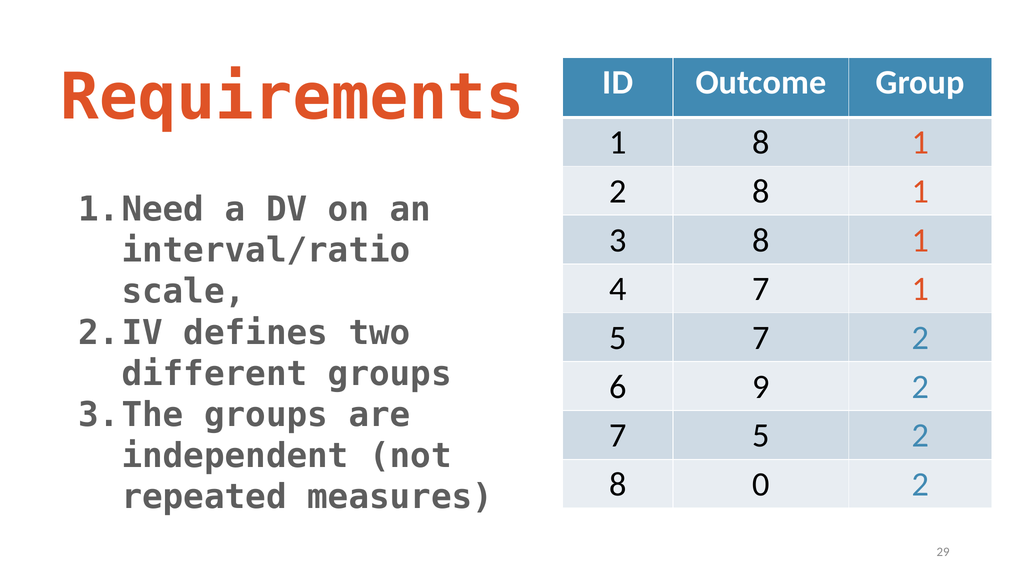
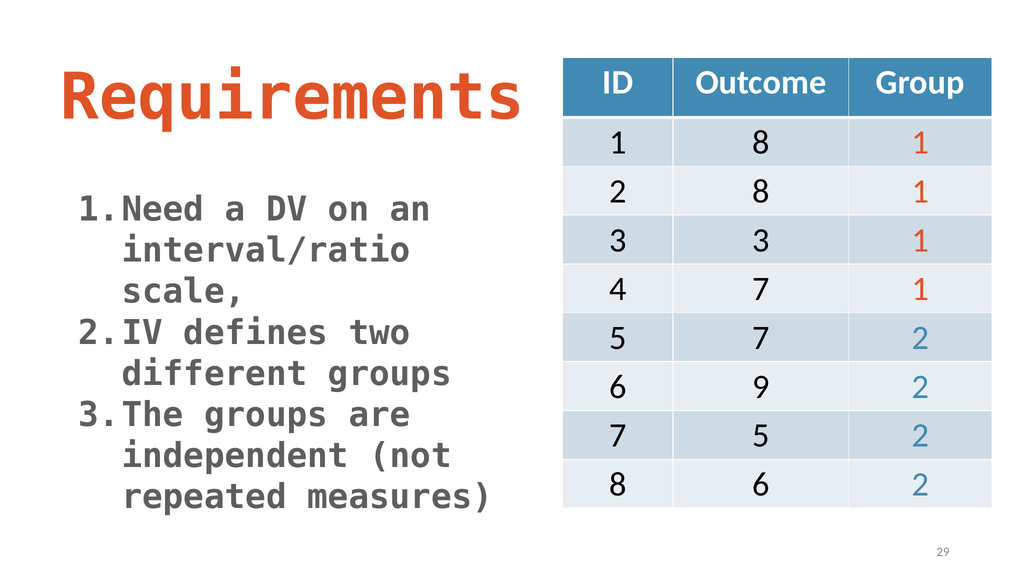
3 8: 8 -> 3
8 0: 0 -> 6
